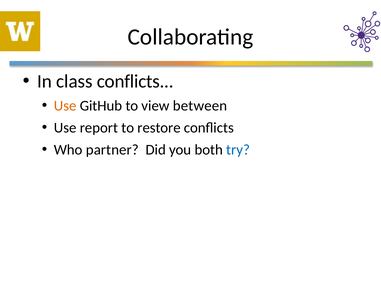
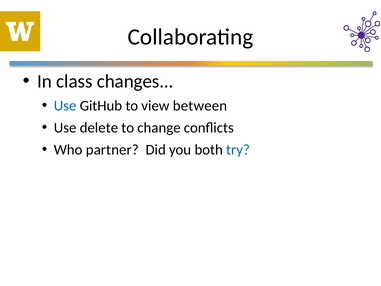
class conflicts: conflicts -> changes
Use at (65, 106) colour: orange -> blue
report: report -> delete
restore: restore -> change
